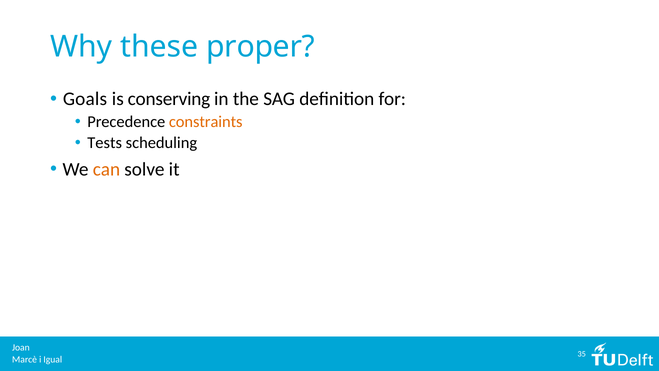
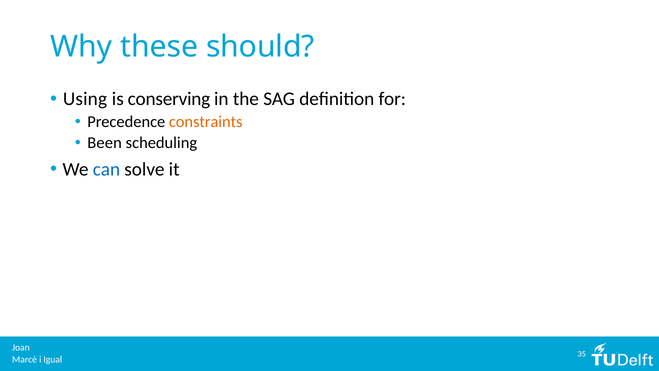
proper: proper -> should
Goals: Goals -> Using
Tests: Tests -> Been
can colour: orange -> blue
